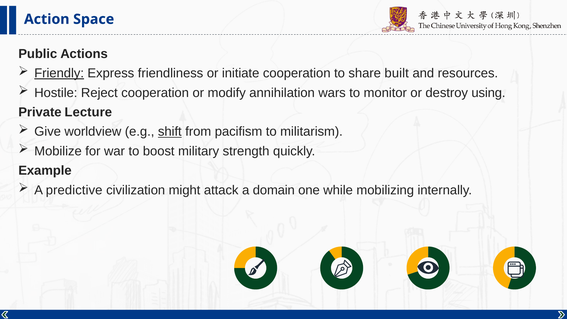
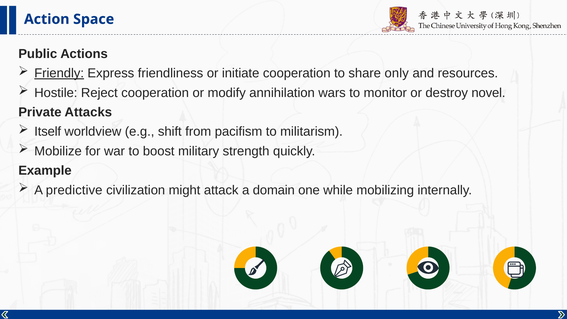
built: built -> only
using: using -> novel
Lecture: Lecture -> Attacks
Give: Give -> Itself
shift underline: present -> none
